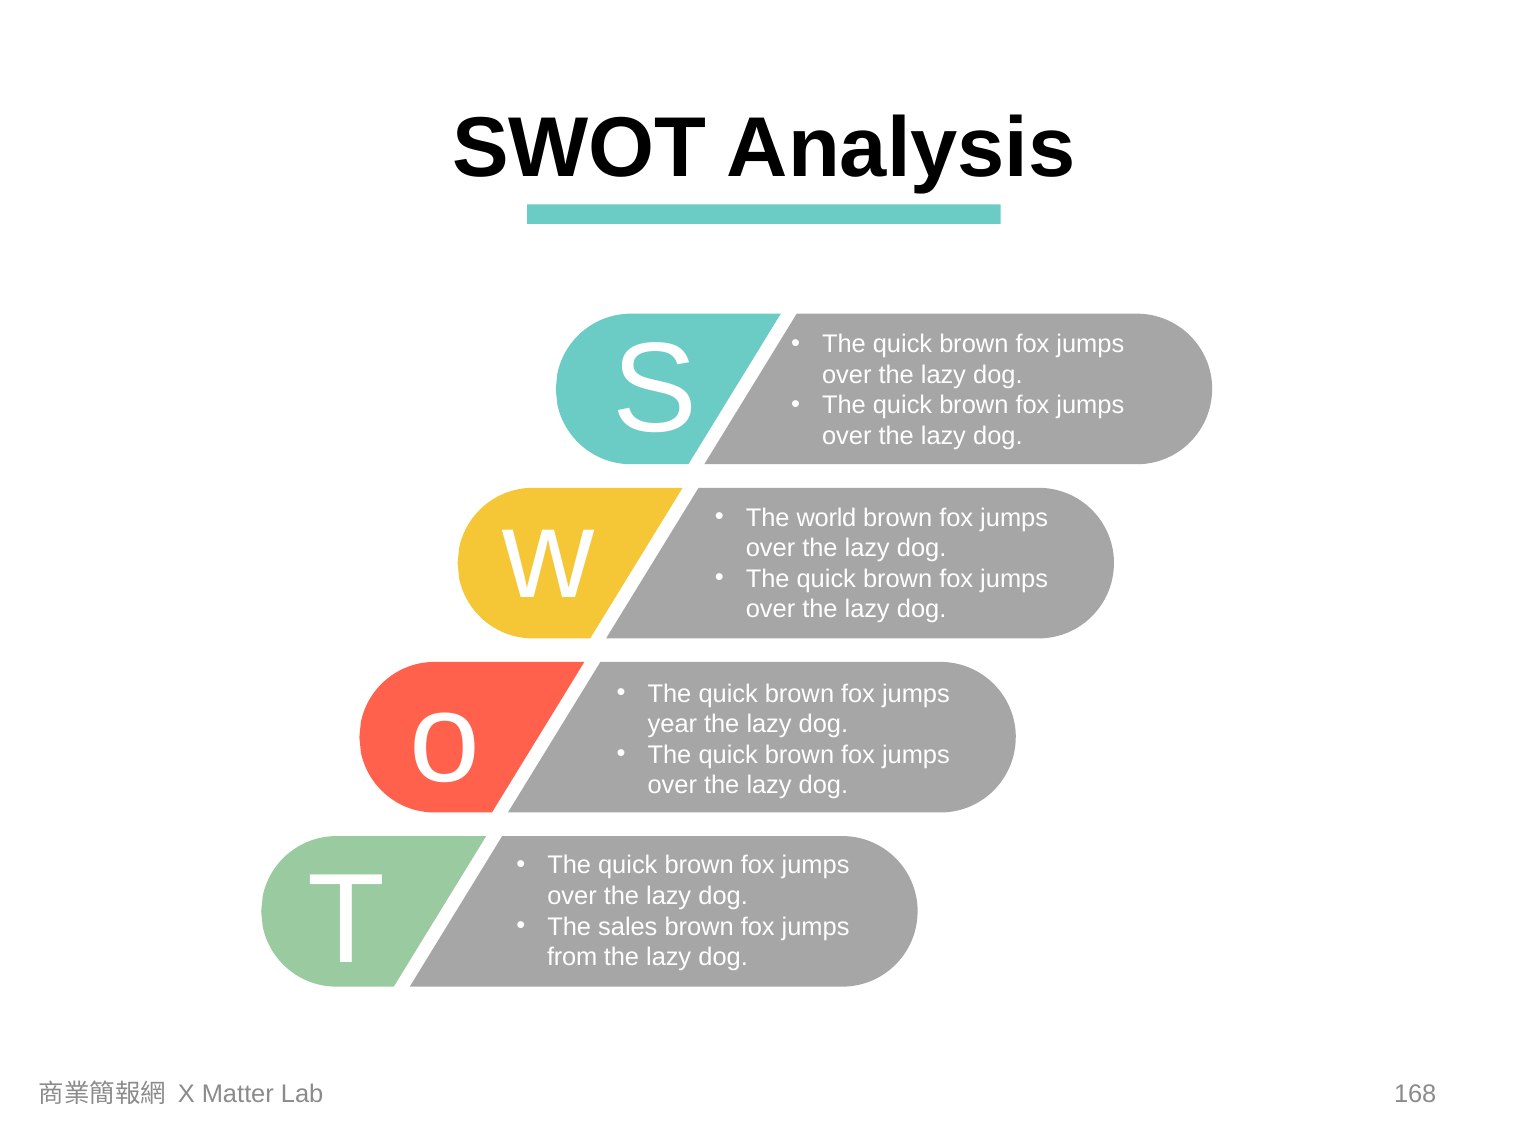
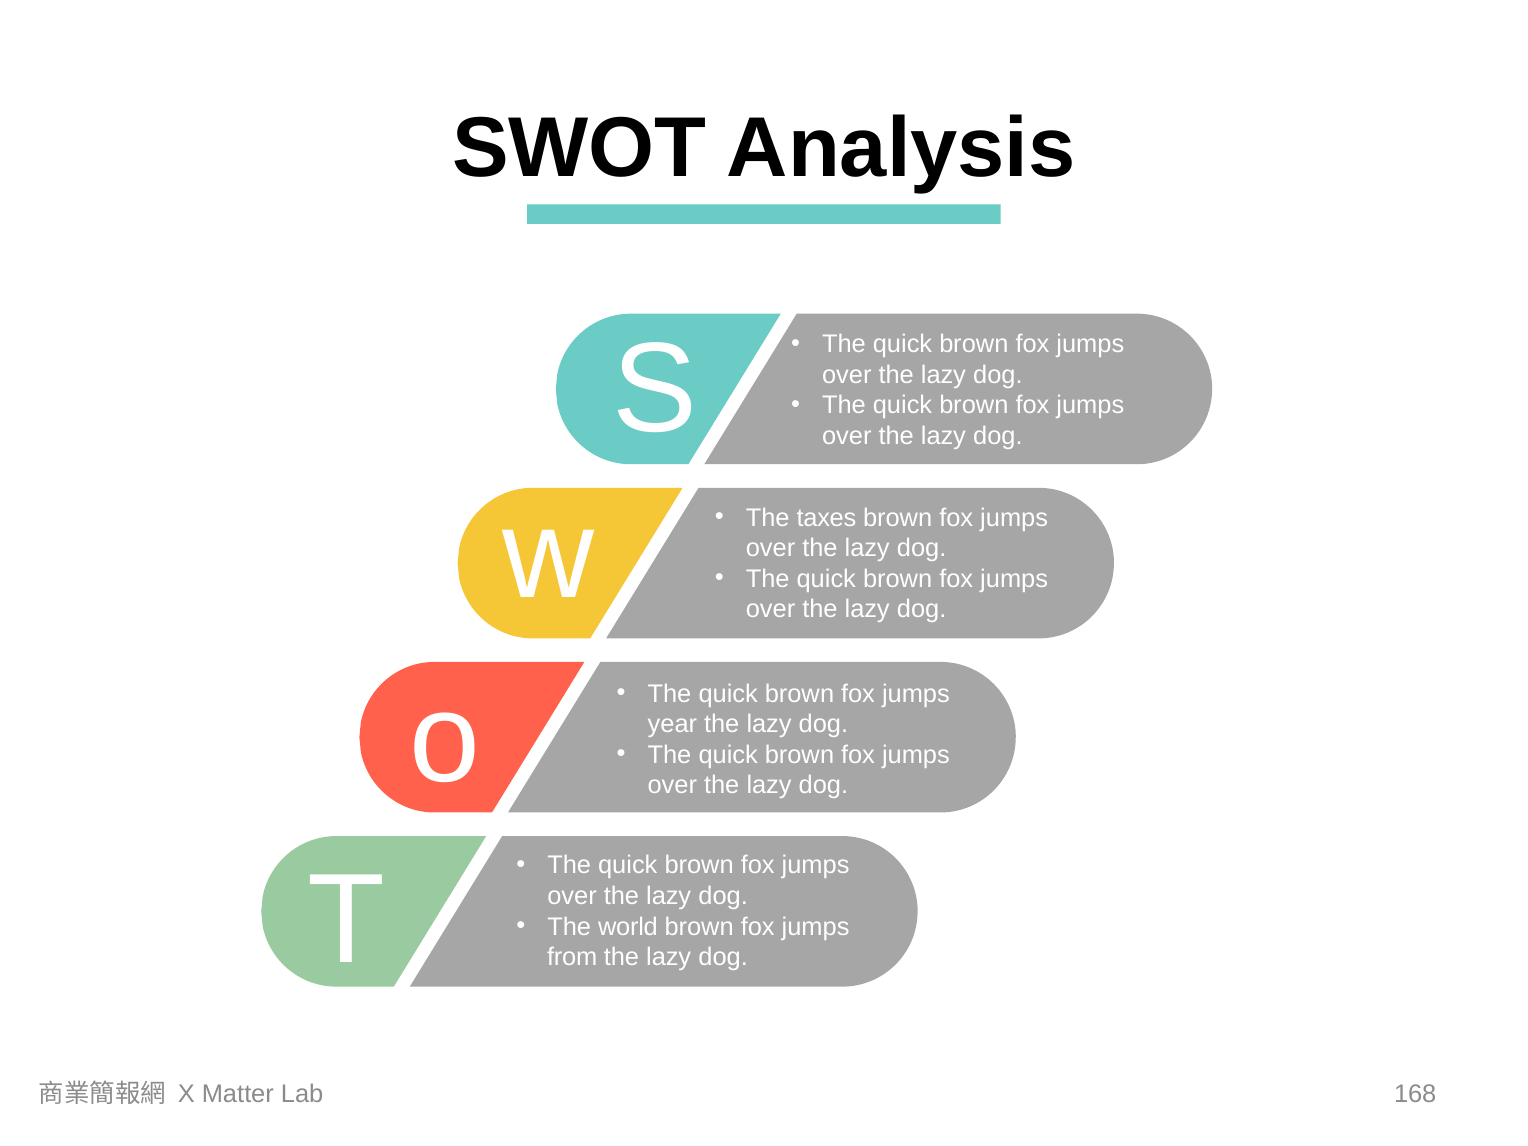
world: world -> taxes
sales: sales -> world
